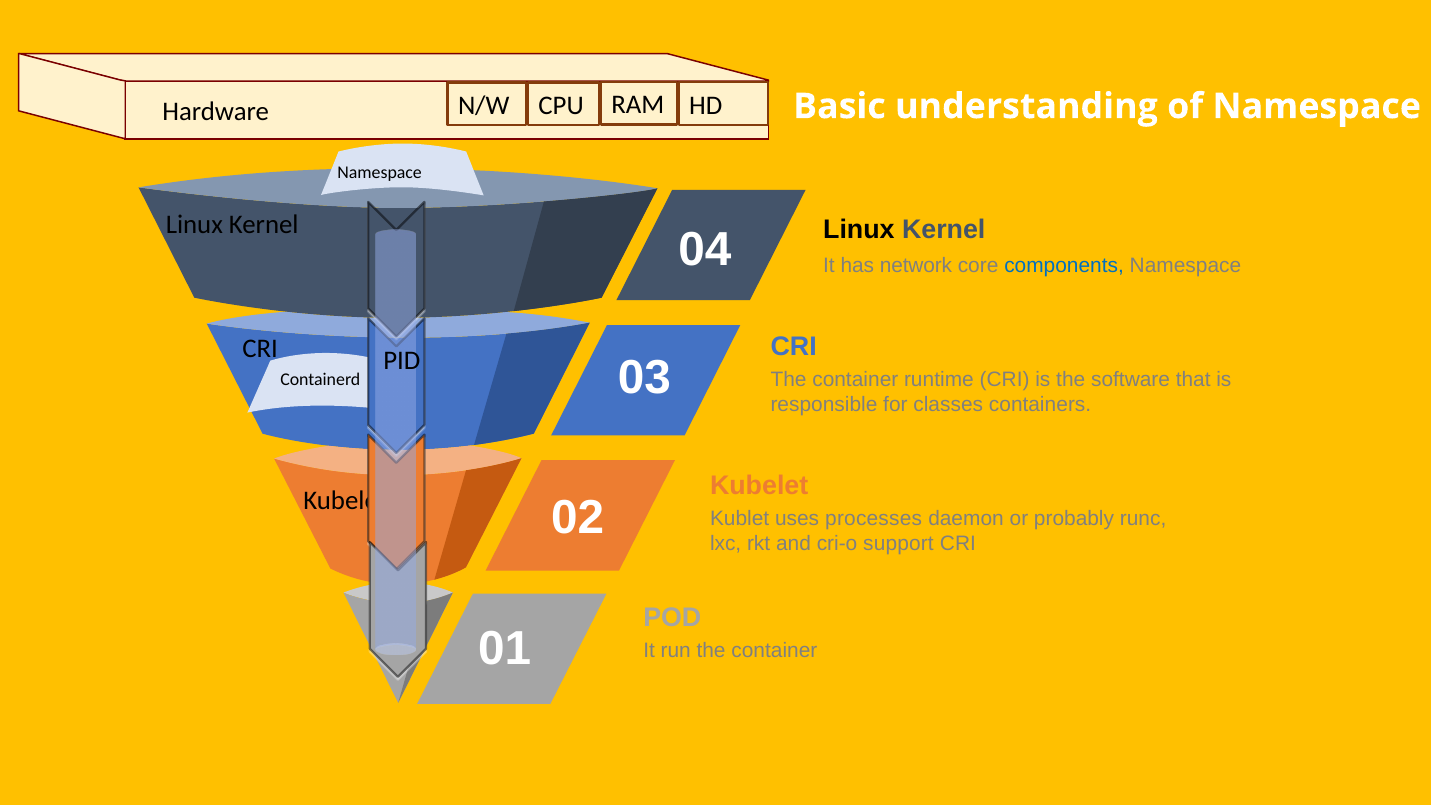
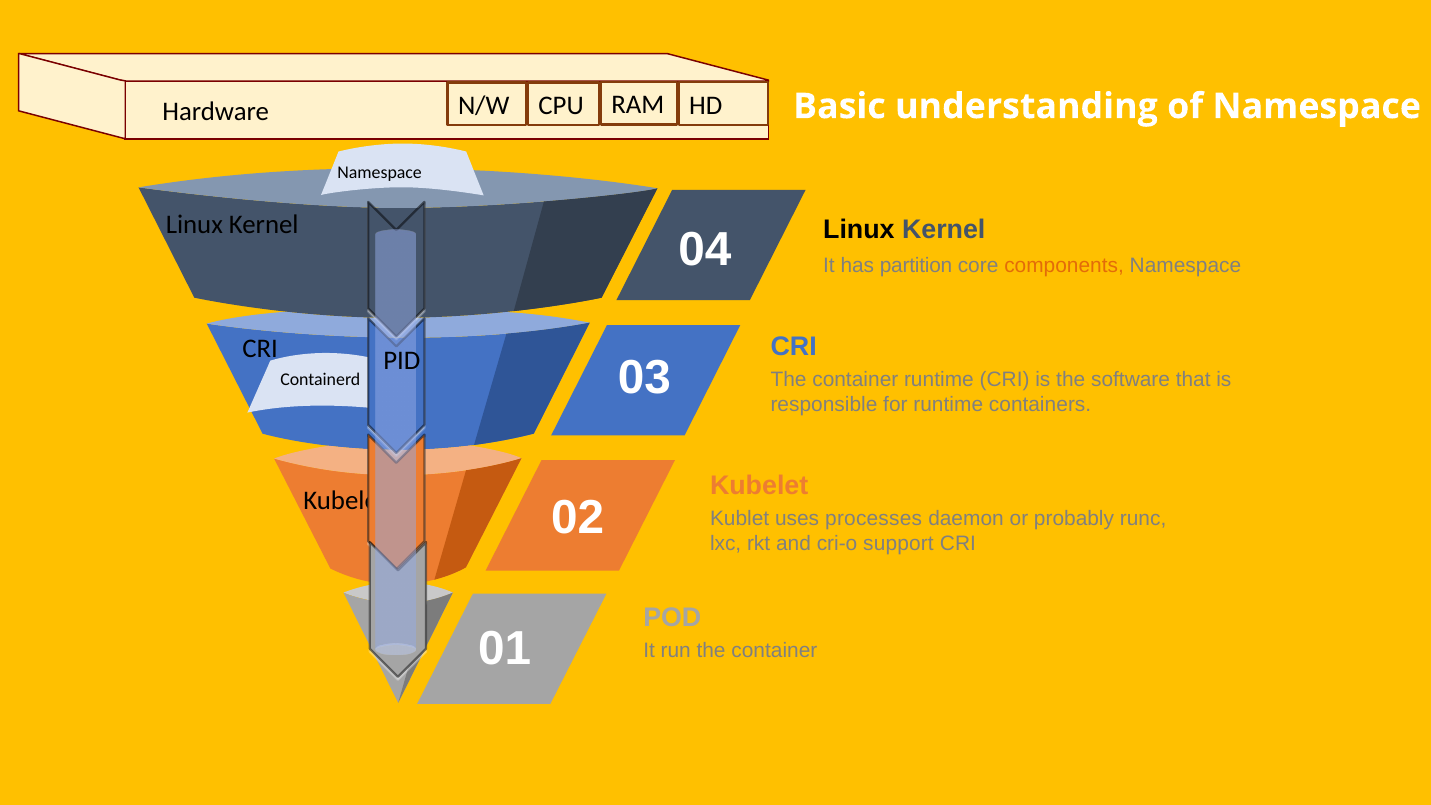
network: network -> partition
components colour: blue -> orange
for classes: classes -> runtime
